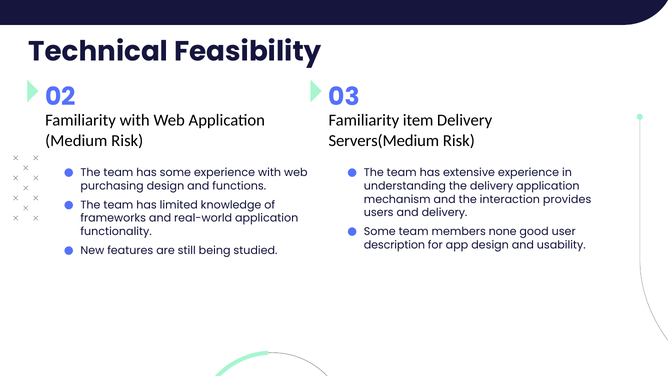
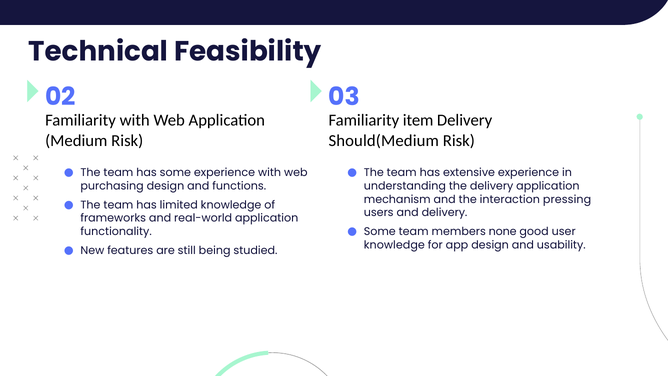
Servers(Medium: Servers(Medium -> Should(Medium
provides: provides -> pressing
description at (394, 245): description -> knowledge
